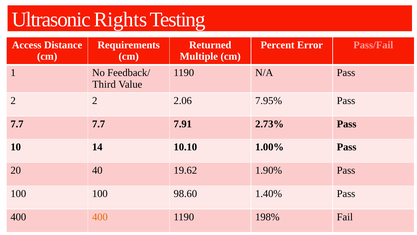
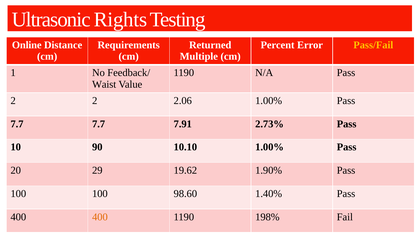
Access: Access -> Online
Pass/Fail colour: pink -> yellow
Third: Third -> Waist
2.06 7.95%: 7.95% -> 1.00%
14: 14 -> 90
40: 40 -> 29
